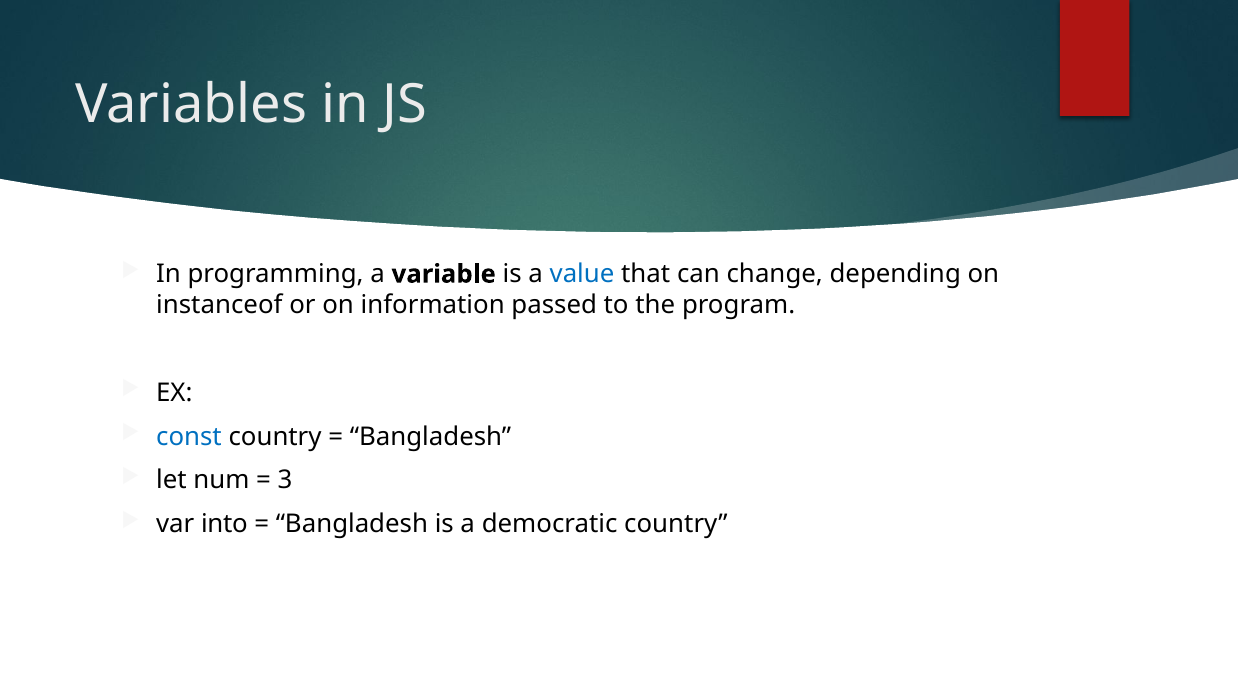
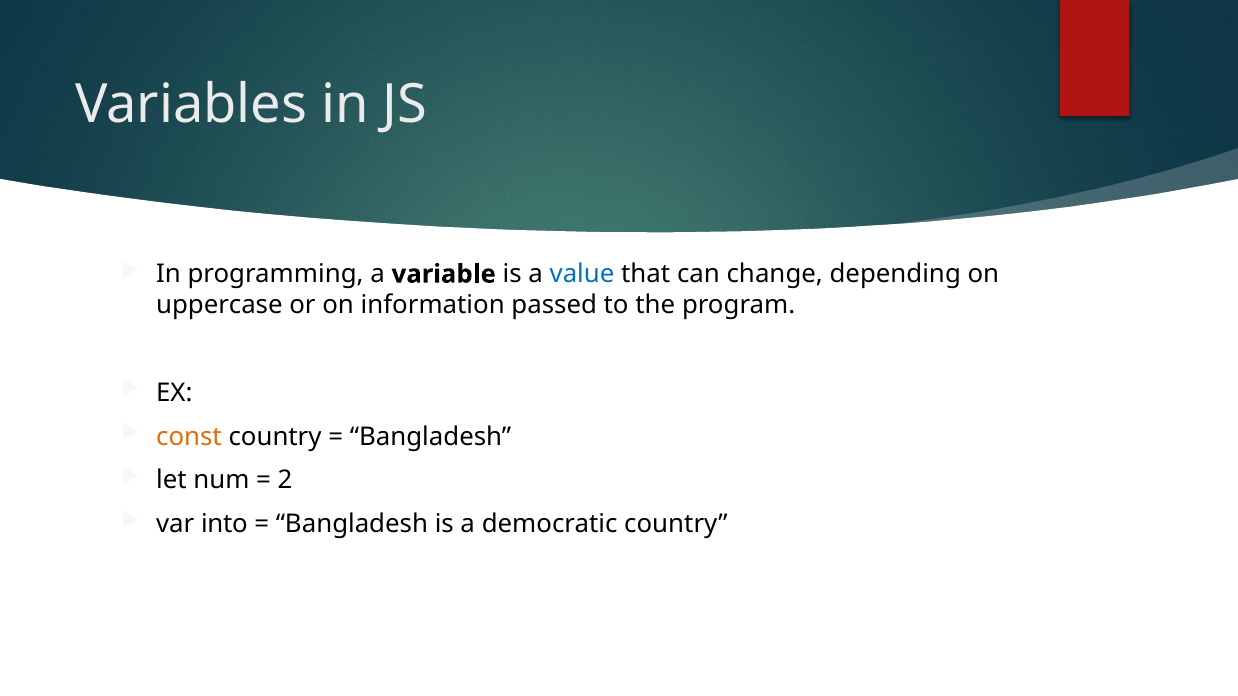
instanceof: instanceof -> uppercase
const colour: blue -> orange
3: 3 -> 2
